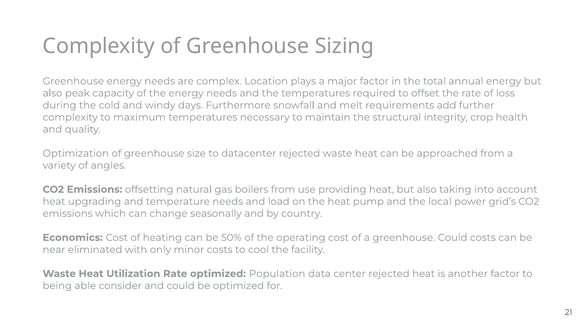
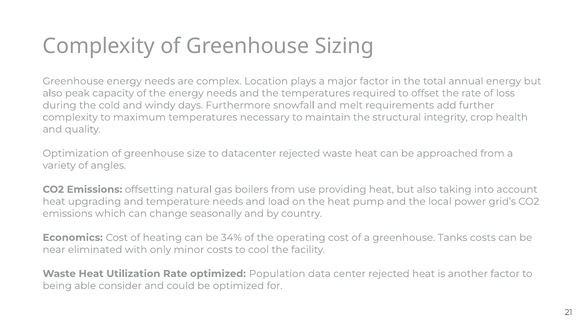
50%: 50% -> 34%
greenhouse Could: Could -> Tanks
